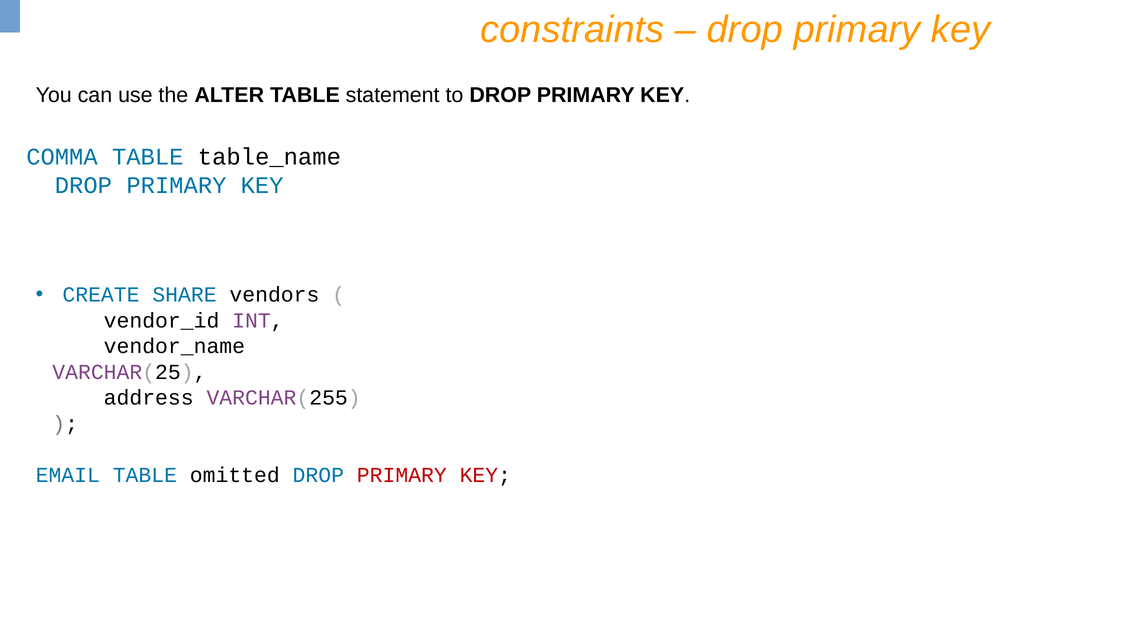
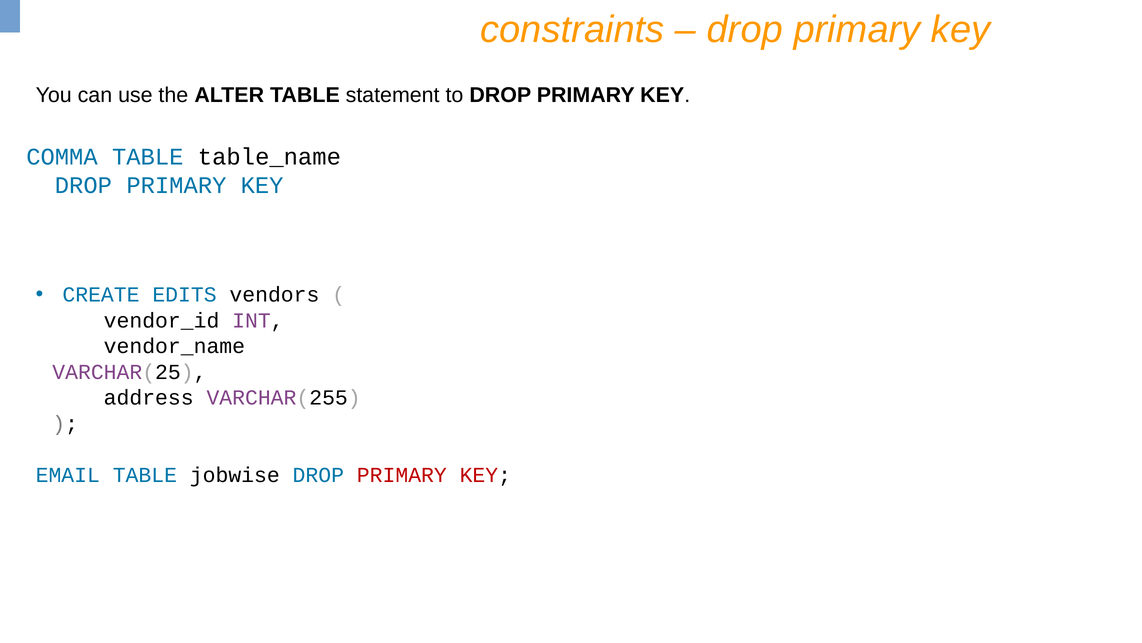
SHARE: SHARE -> EDITS
omitted: omitted -> jobwise
